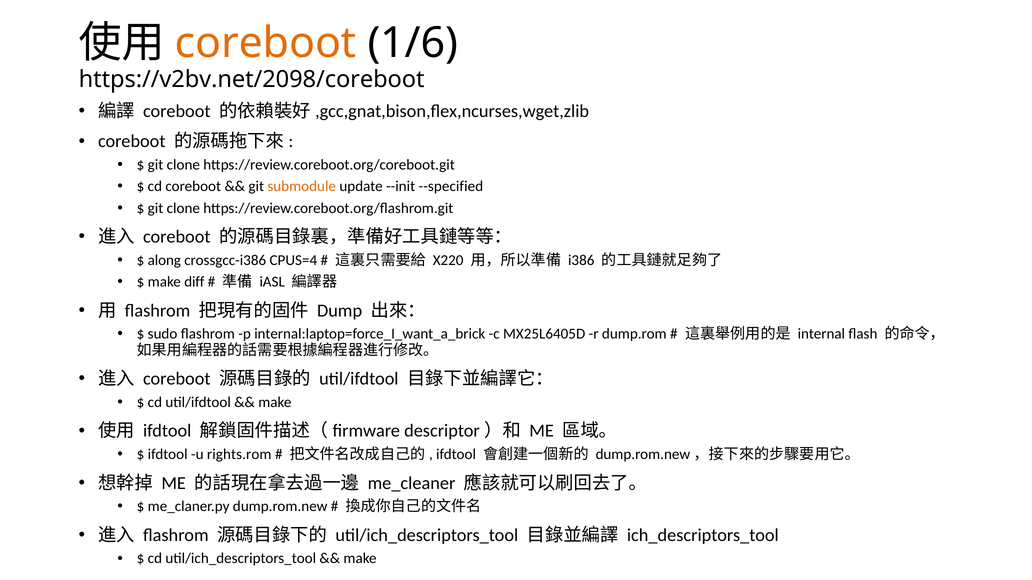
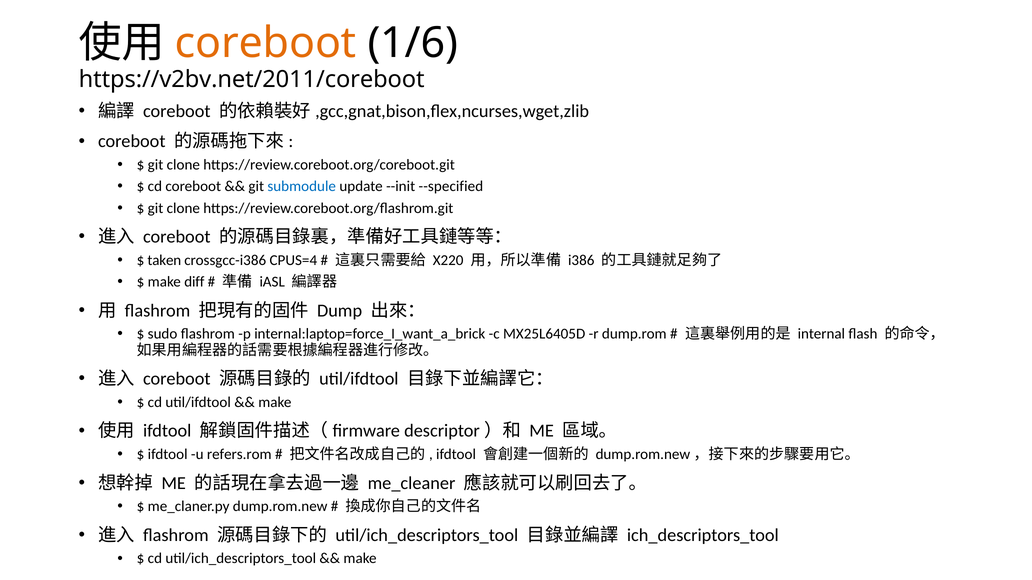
https://v2bv.net/2098/coreboot: https://v2bv.net/2098/coreboot -> https://v2bv.net/2011/coreboot
submodule colour: orange -> blue
along: along -> taken
rights.rom: rights.rom -> refers.rom
